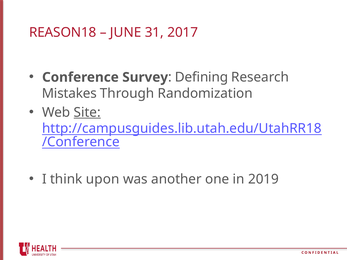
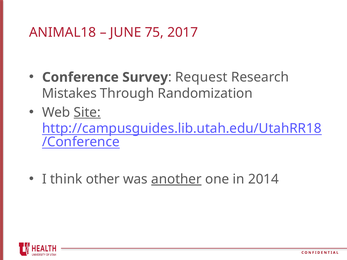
REASON18: REASON18 -> ANIMAL18
31: 31 -> 75
Defining: Defining -> Request
upon: upon -> other
another underline: none -> present
2019: 2019 -> 2014
